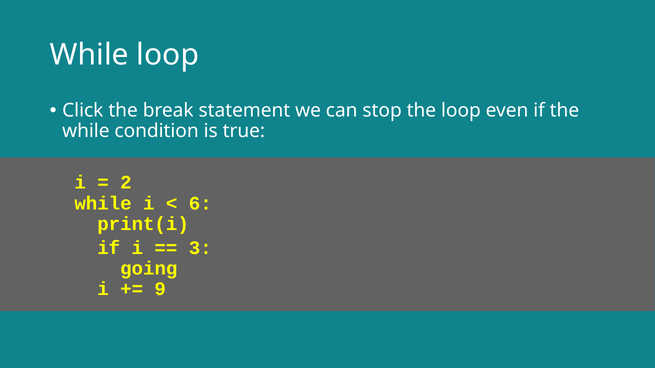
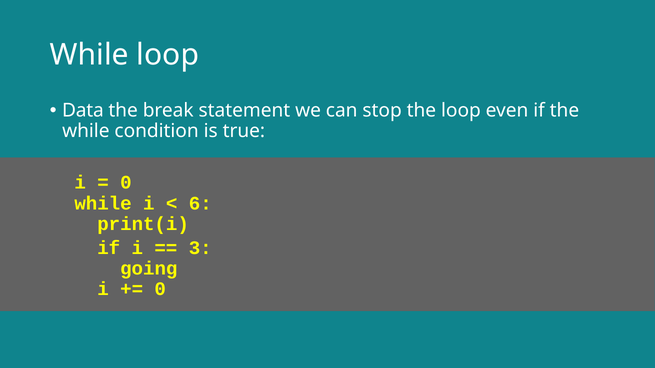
Click: Click -> Data
2 at (126, 183): 2 -> 0
9 at (160, 289): 9 -> 0
